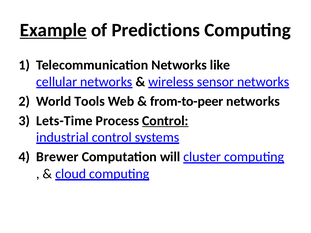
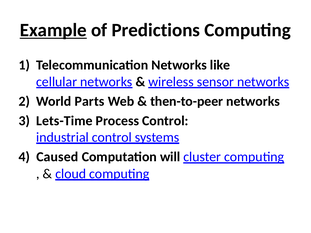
Tools: Tools -> Parts
from-to-peer: from-to-peer -> then-to-peer
Control at (165, 121) underline: present -> none
Brewer: Brewer -> Caused
